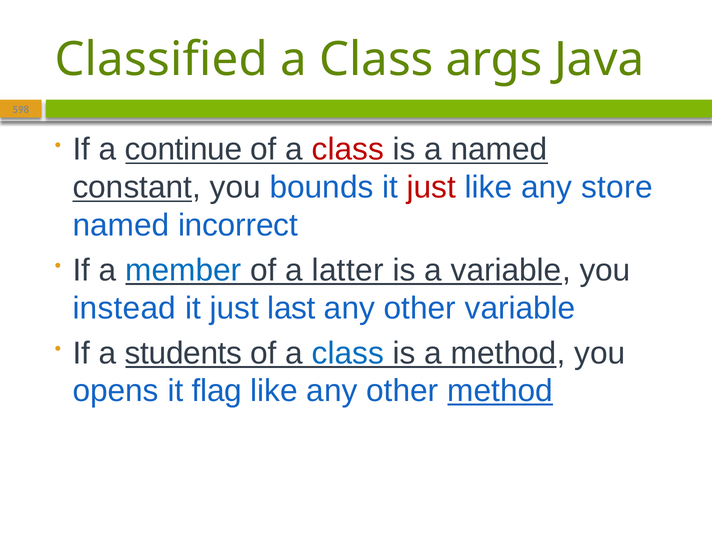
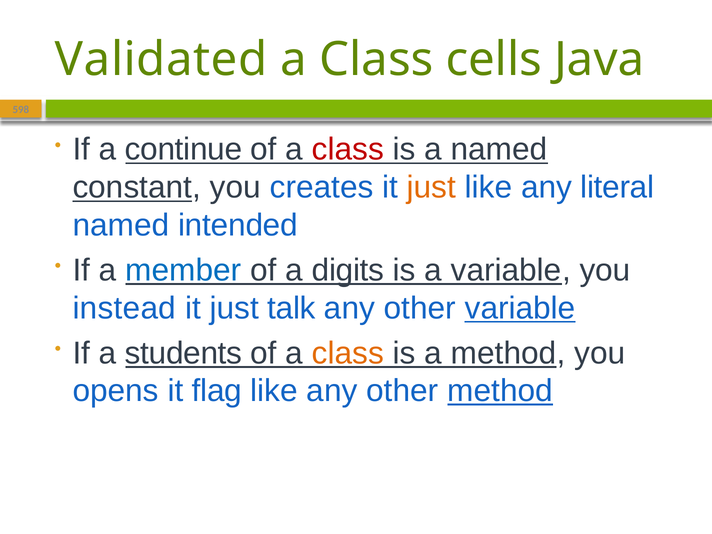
Classified: Classified -> Validated
args: args -> cells
bounds: bounds -> creates
just at (431, 187) colour: red -> orange
store: store -> literal
incorrect: incorrect -> intended
latter: latter -> digits
last: last -> talk
variable at (520, 308) underline: none -> present
class at (348, 353) colour: blue -> orange
